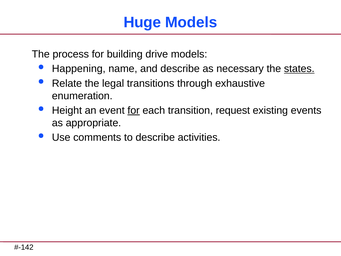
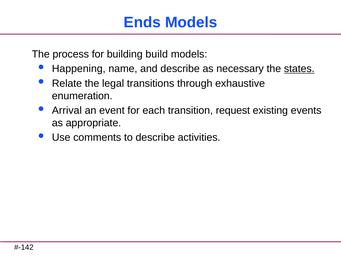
Huge: Huge -> Ends
drive: drive -> build
Height: Height -> Arrival
for at (134, 110) underline: present -> none
